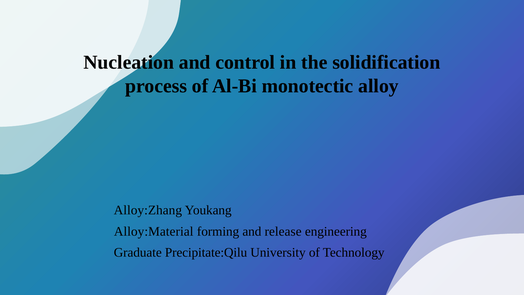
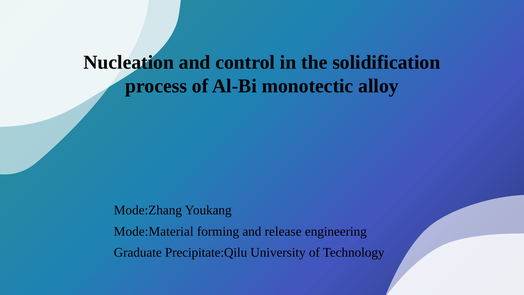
Alloy:Zhang: Alloy:Zhang -> Mode:Zhang
Alloy:Material: Alloy:Material -> Mode:Material
